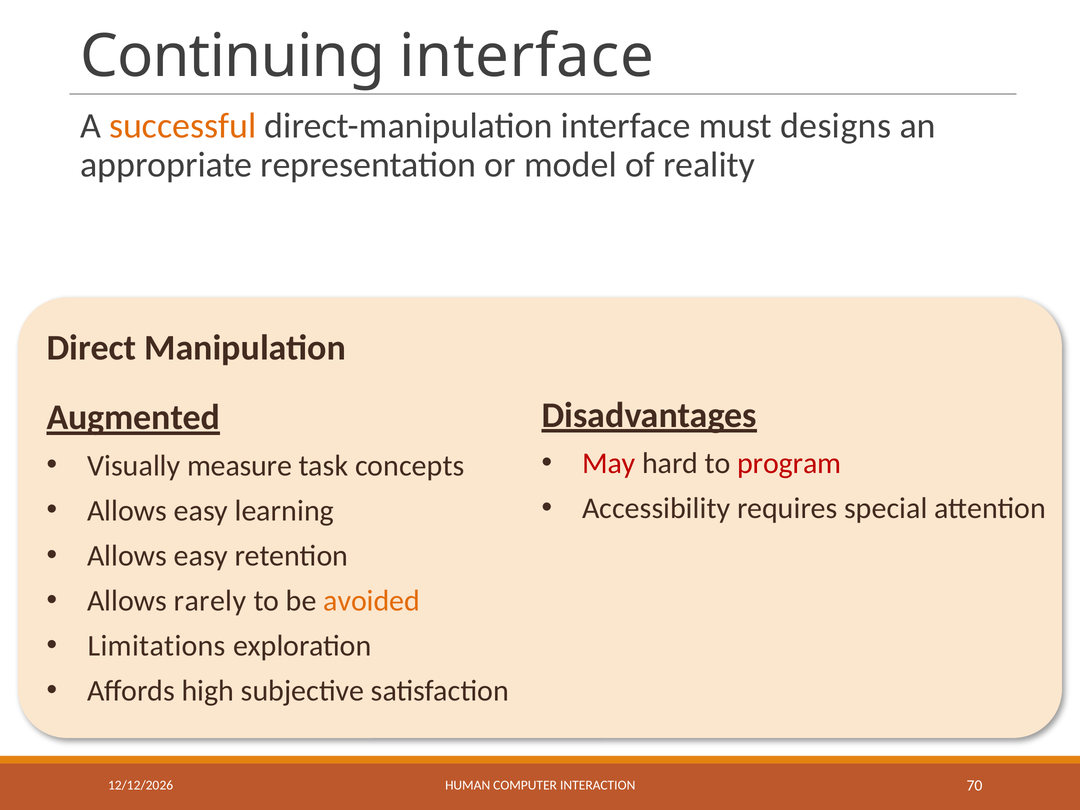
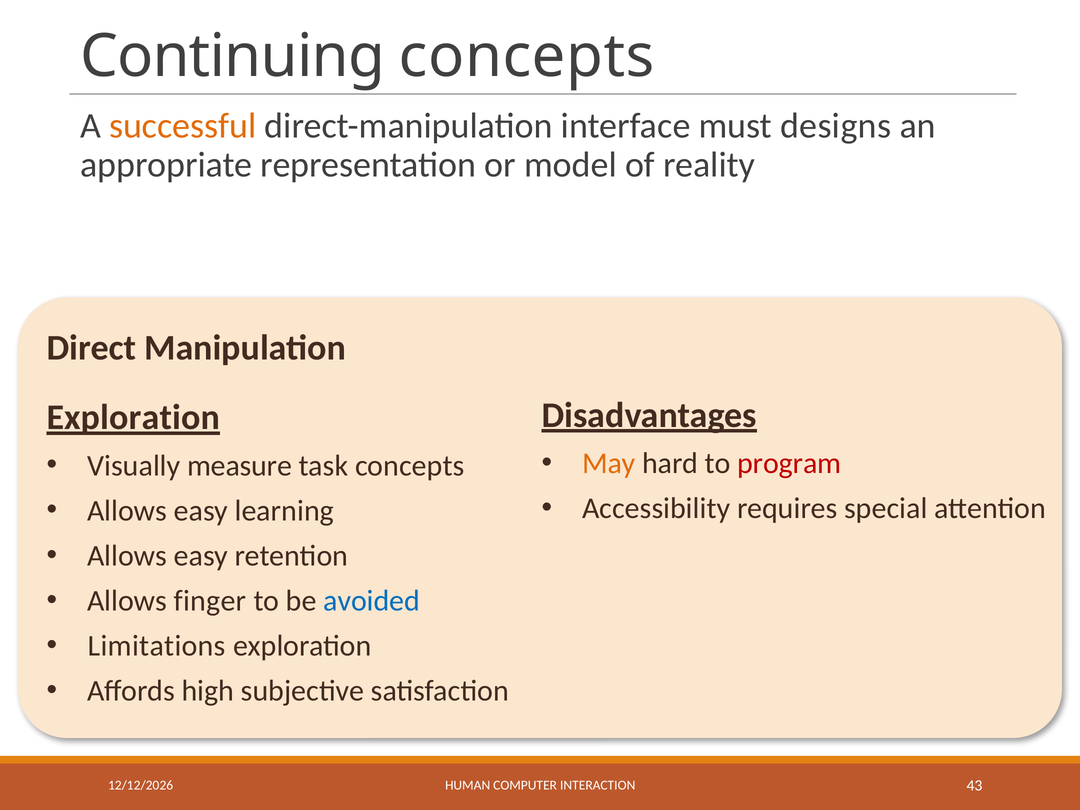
Continuing interface: interface -> concepts
Augmented at (133, 418): Augmented -> Exploration
May colour: red -> orange
rarely: rarely -> finger
avoided colour: orange -> blue
70: 70 -> 43
